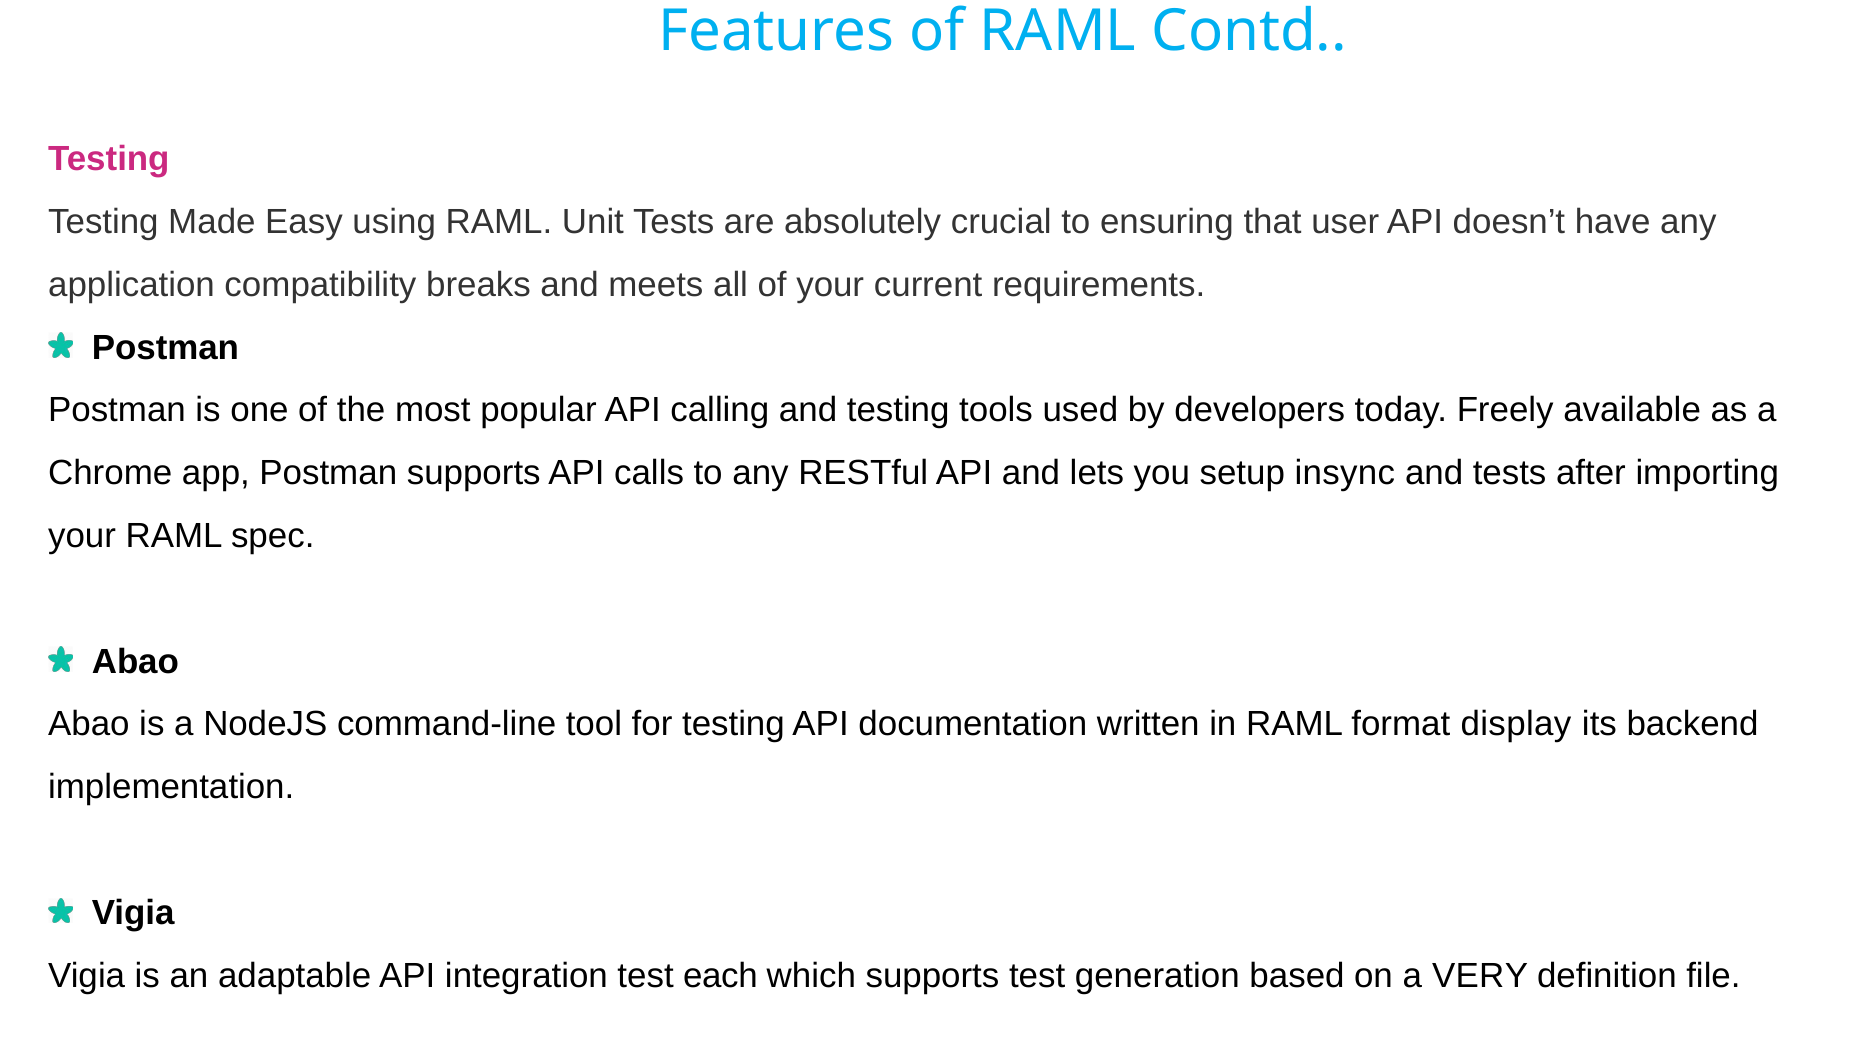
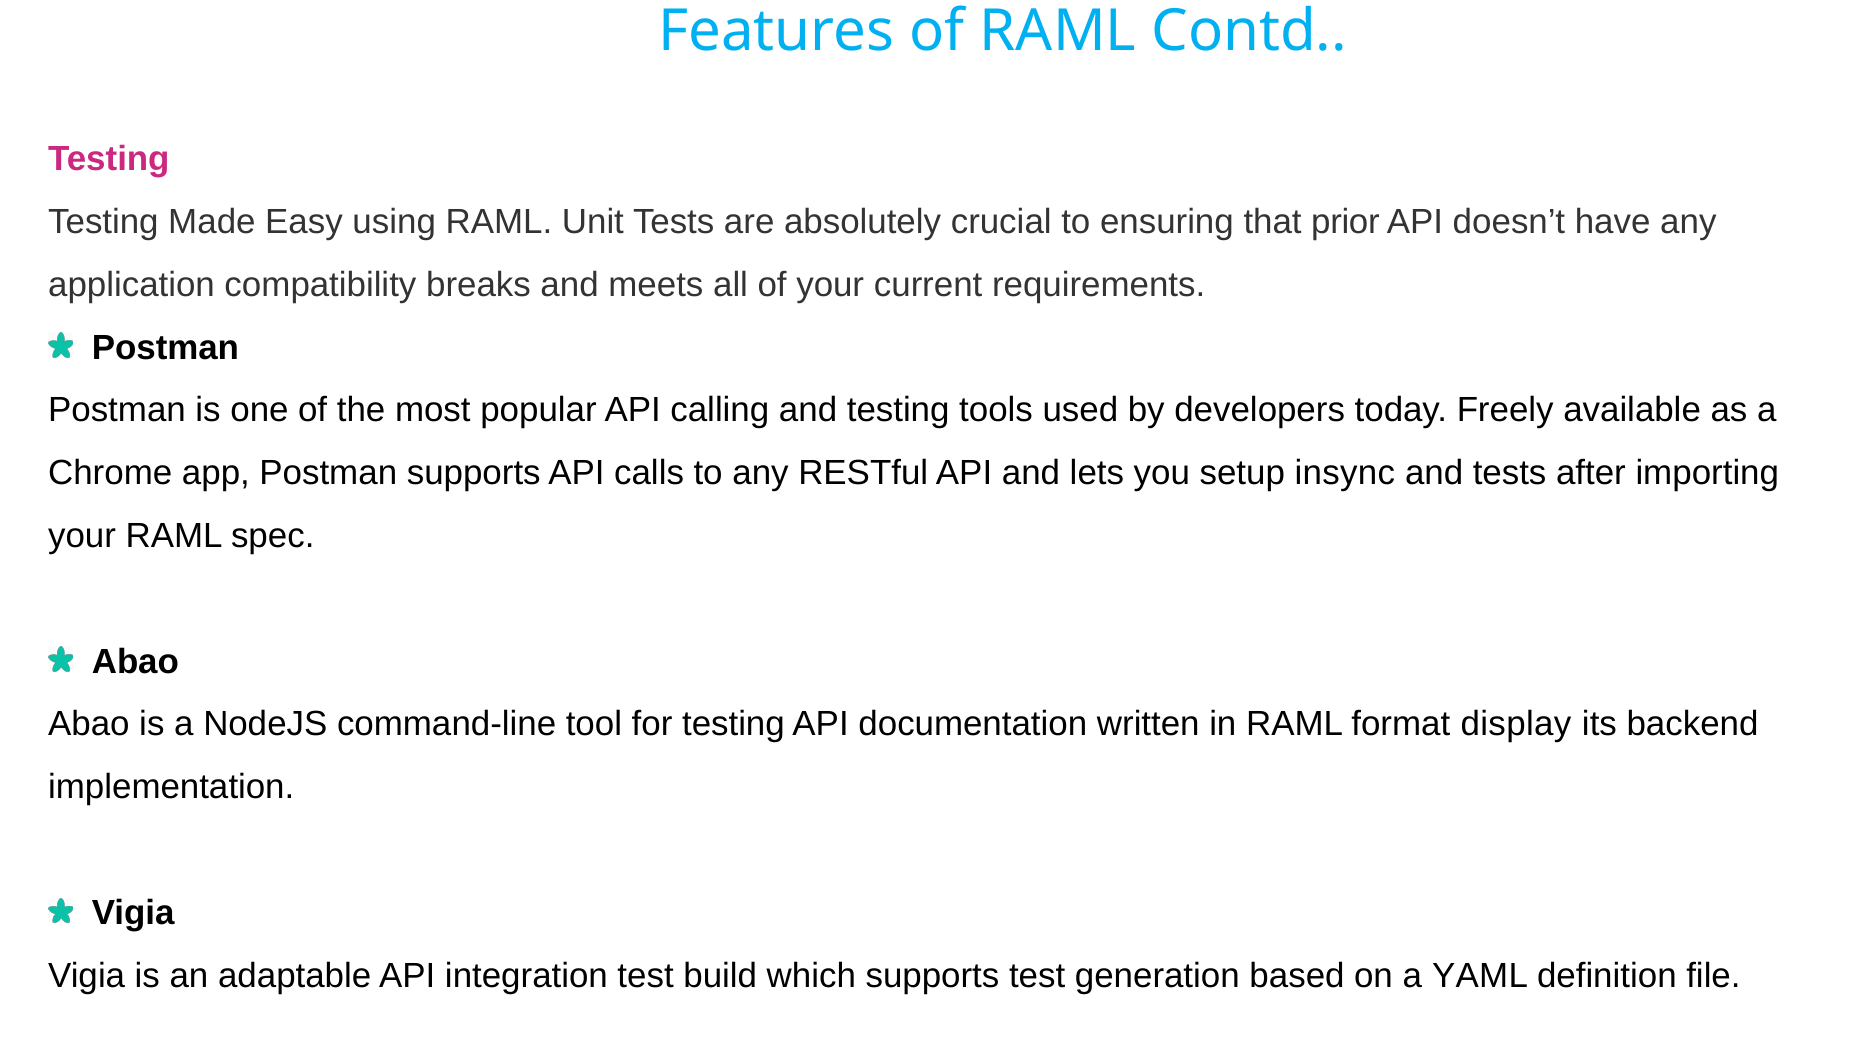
user: user -> prior
each: each -> build
VERY: VERY -> YAML
